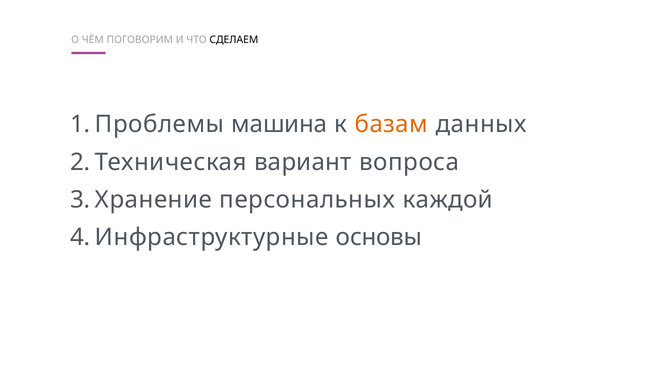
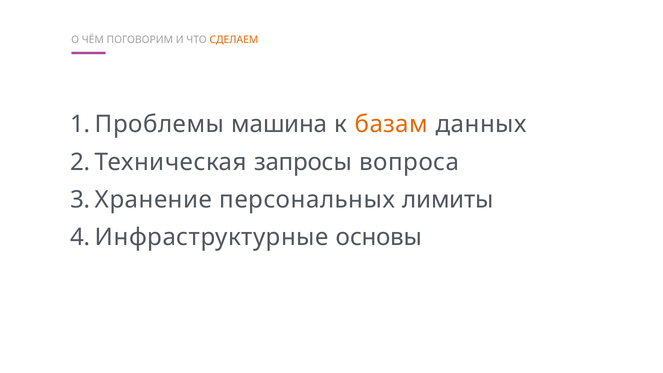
СДЕЛАЕМ colour: black -> orange
вариант: вариант -> запросы
каждой: каждой -> лимиты
